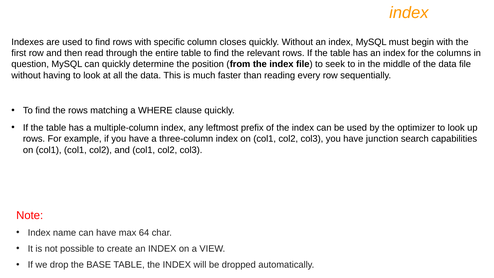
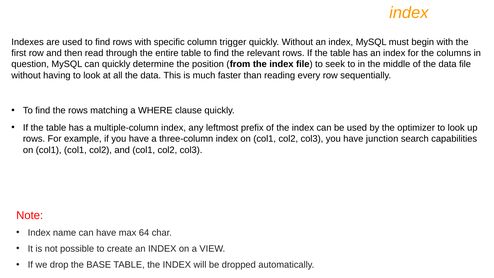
closes: closes -> trigger
